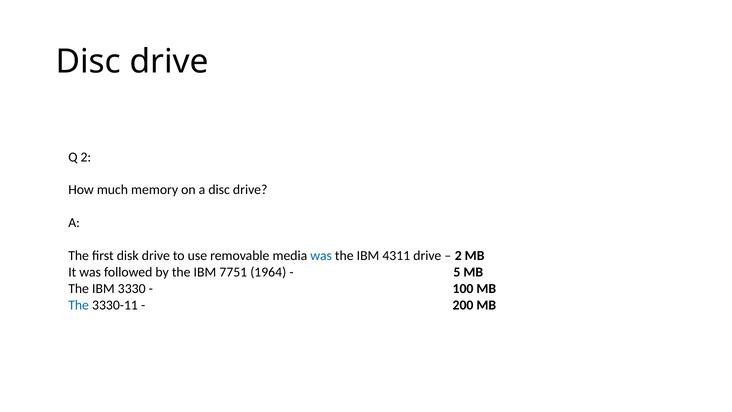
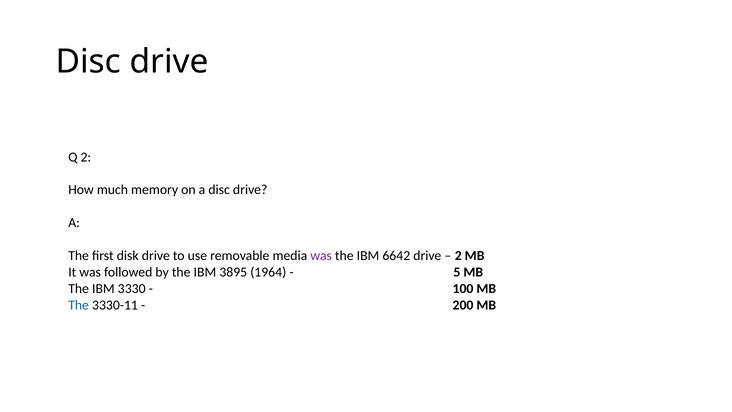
was at (321, 256) colour: blue -> purple
4311: 4311 -> 6642
7751: 7751 -> 3895
